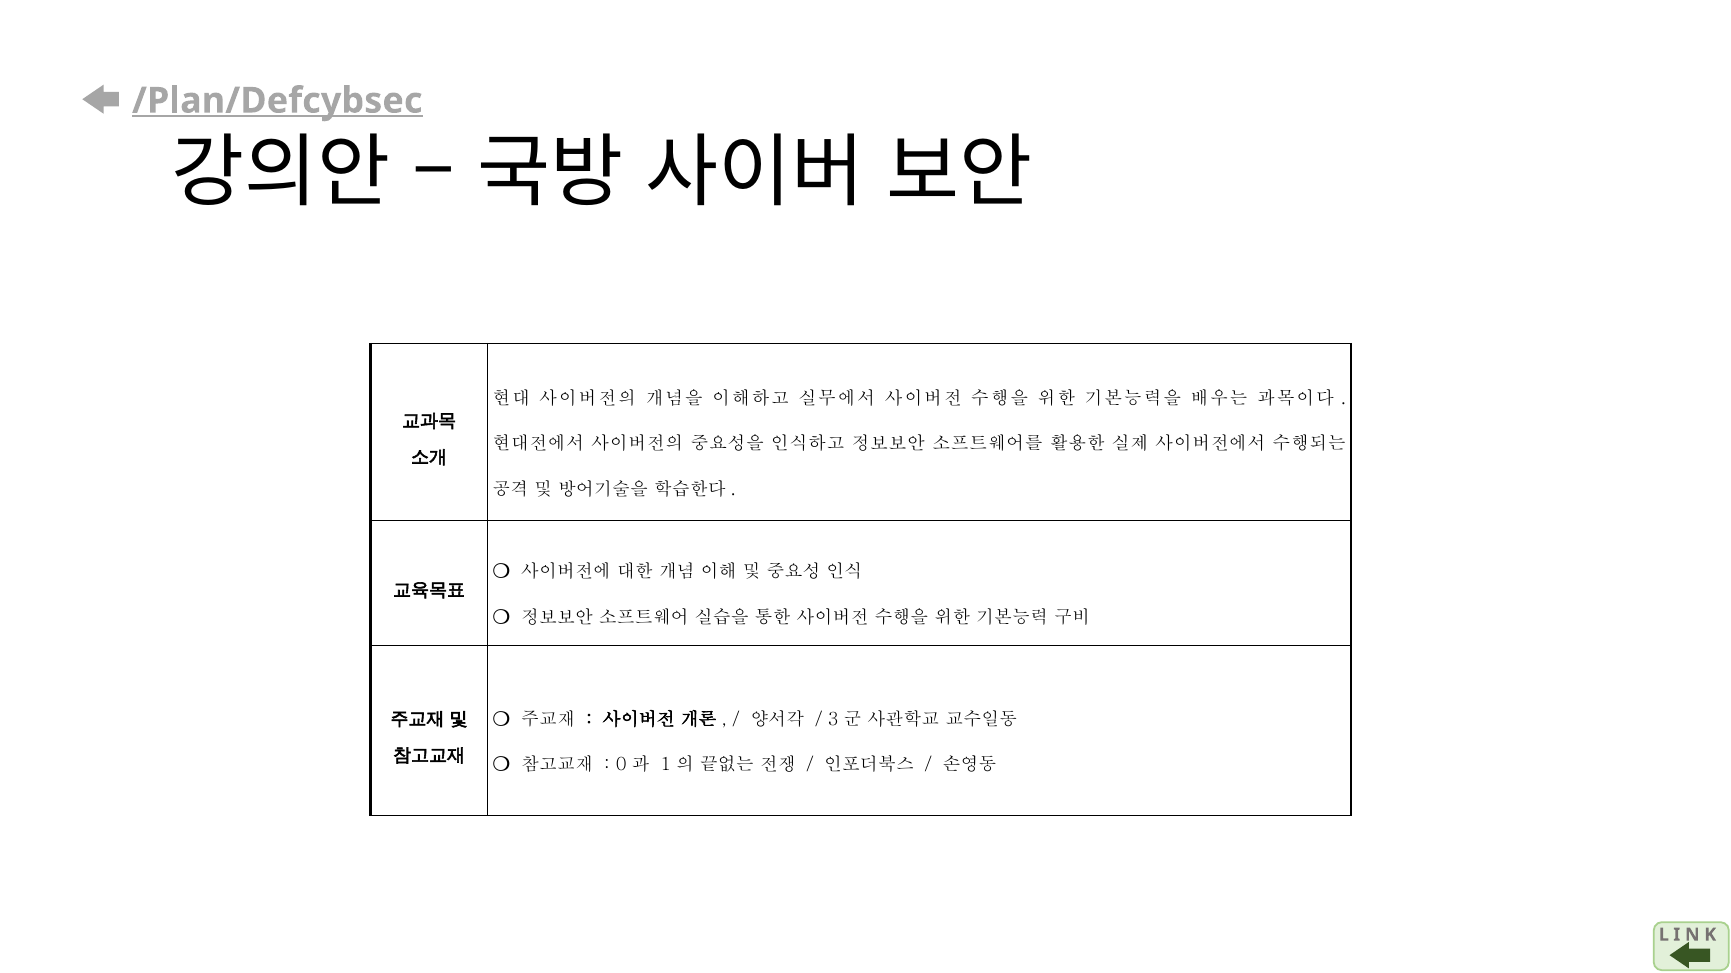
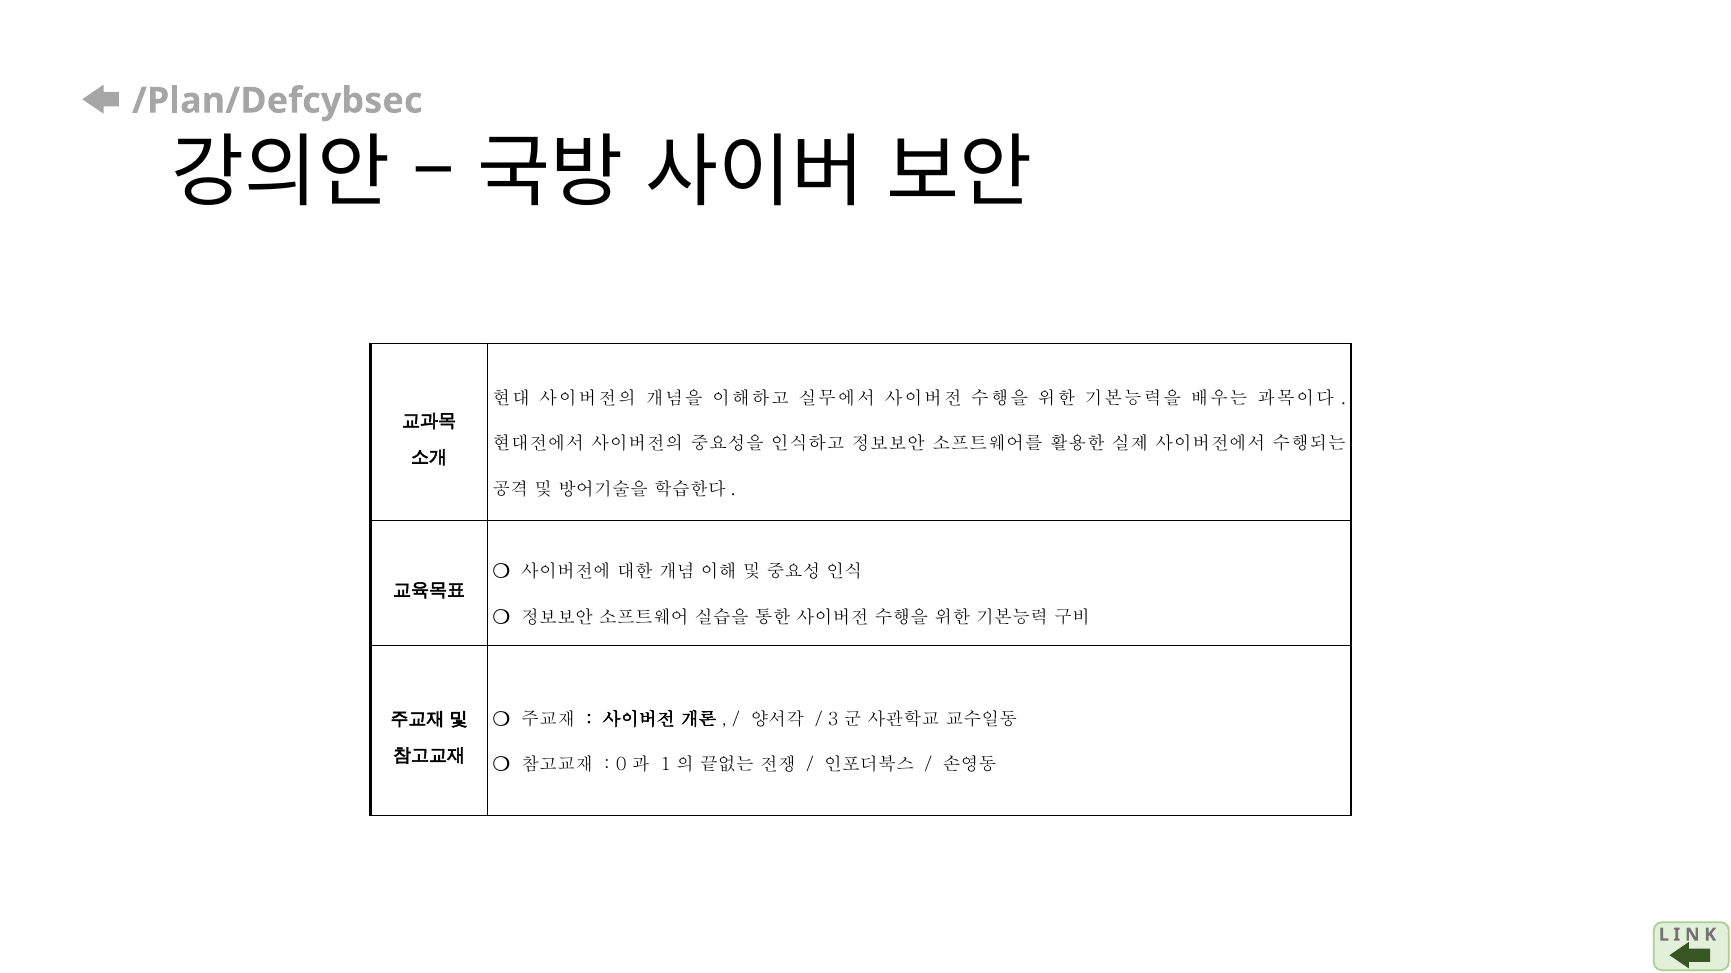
/Plan/Defcybsec underline: present -> none
